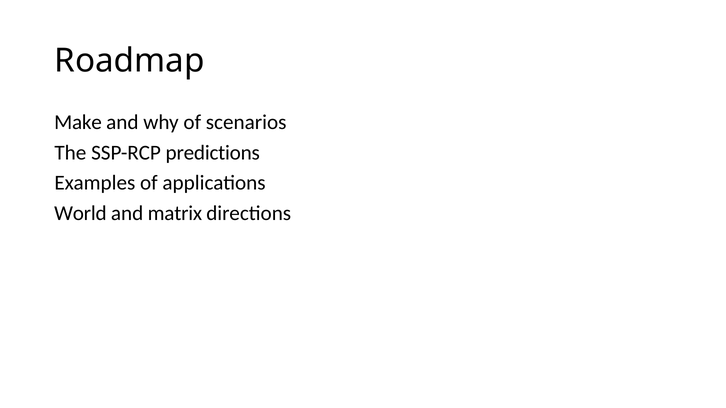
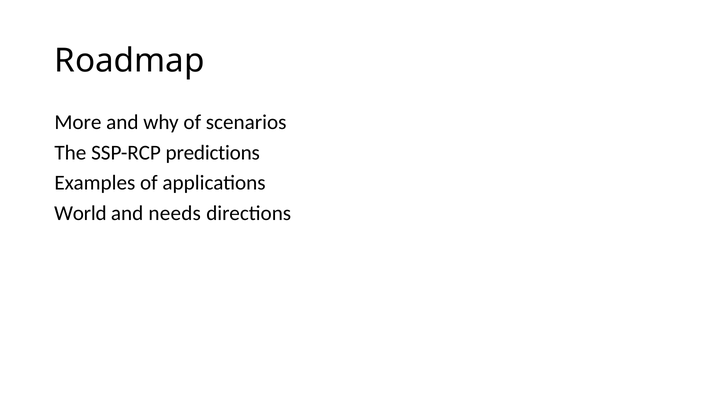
Make: Make -> More
matrix: matrix -> needs
